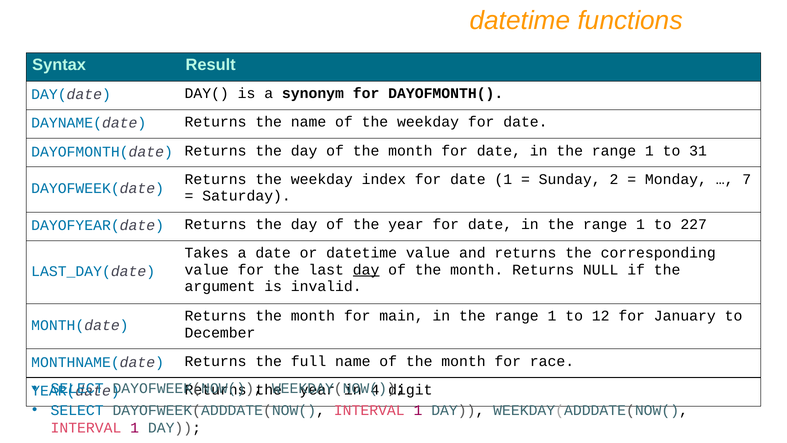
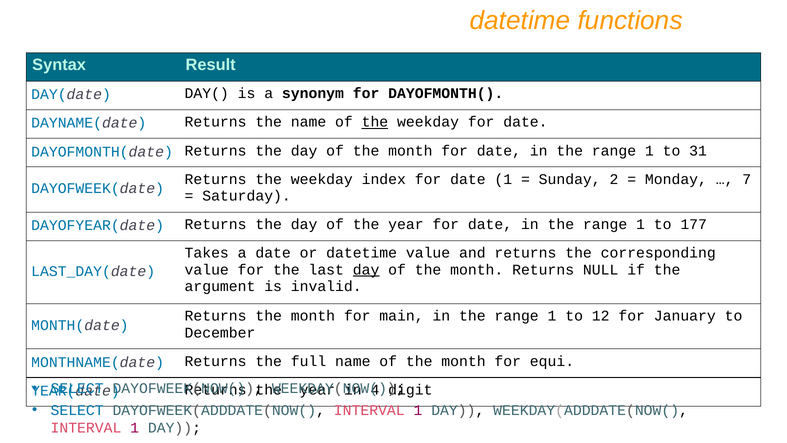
the at (375, 122) underline: none -> present
227: 227 -> 177
race: race -> equi
